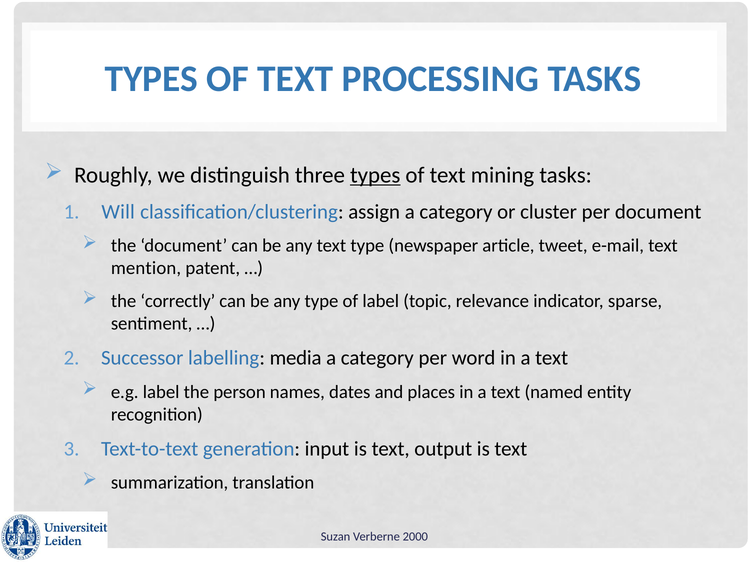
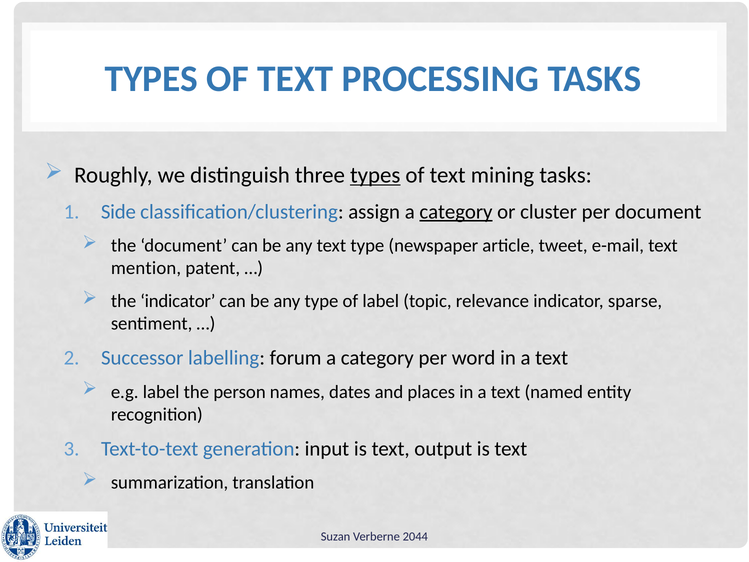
Will: Will -> Side
category at (456, 212) underline: none -> present
the correctly: correctly -> indicator
media: media -> forum
2000: 2000 -> 2044
